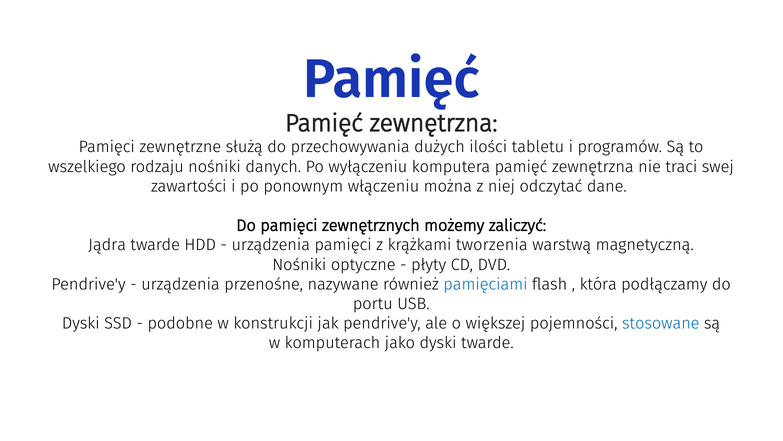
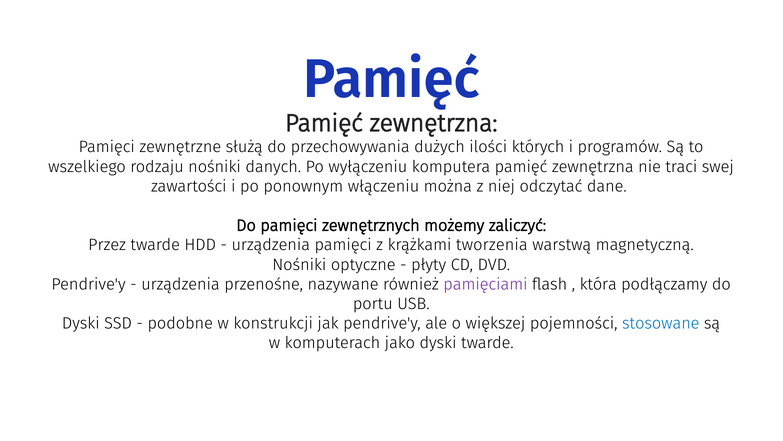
tabletu: tabletu -> których
Jądra: Jądra -> Przez
pamięciami colour: blue -> purple
